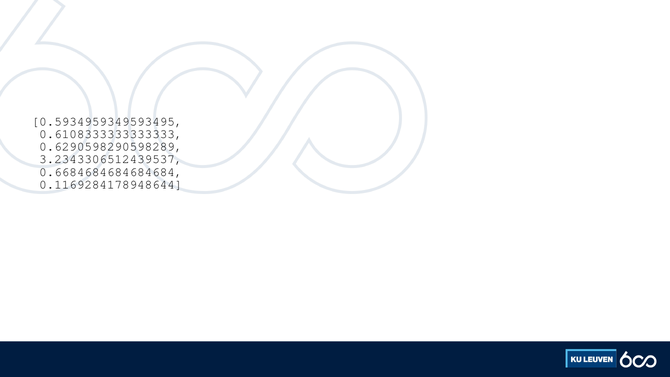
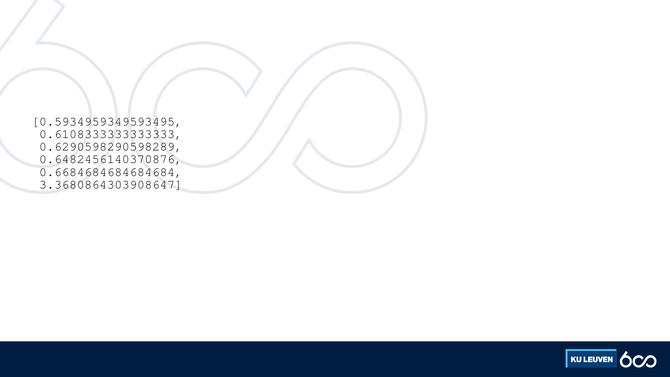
3.2343306512439537: 3.2343306512439537 -> 0.6482456140370876
0.1169284178948644: 0.1169284178948644 -> 3.3680864303908647
